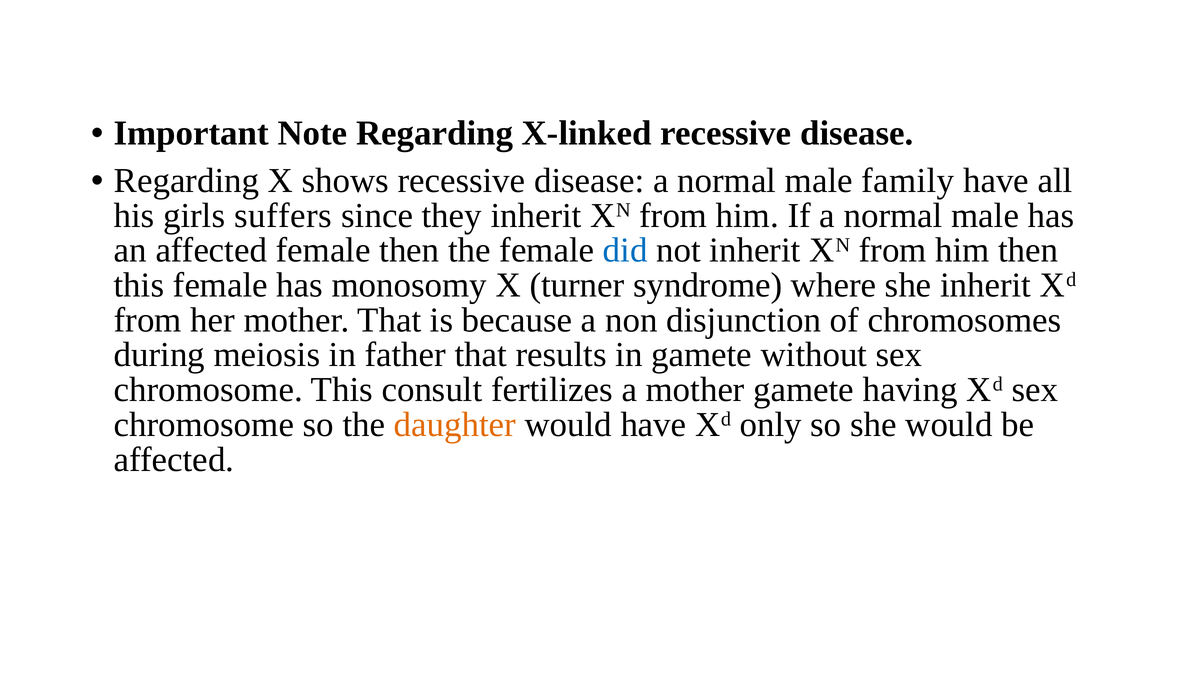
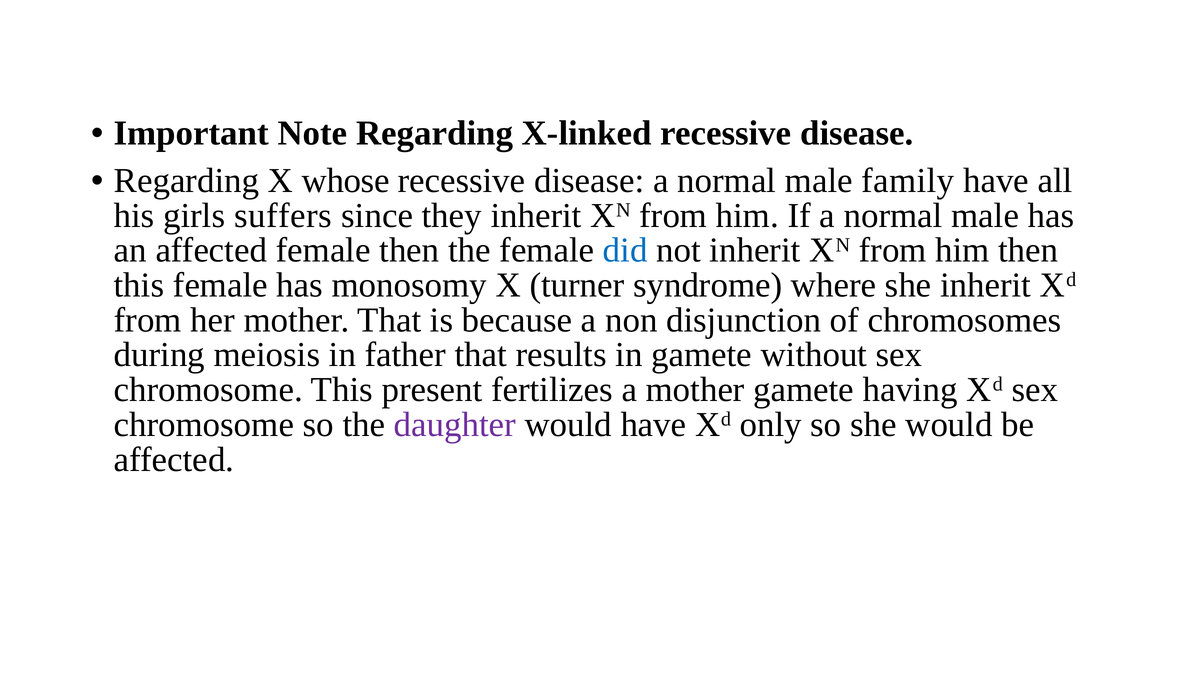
shows: shows -> whose
consult: consult -> present
daughter colour: orange -> purple
